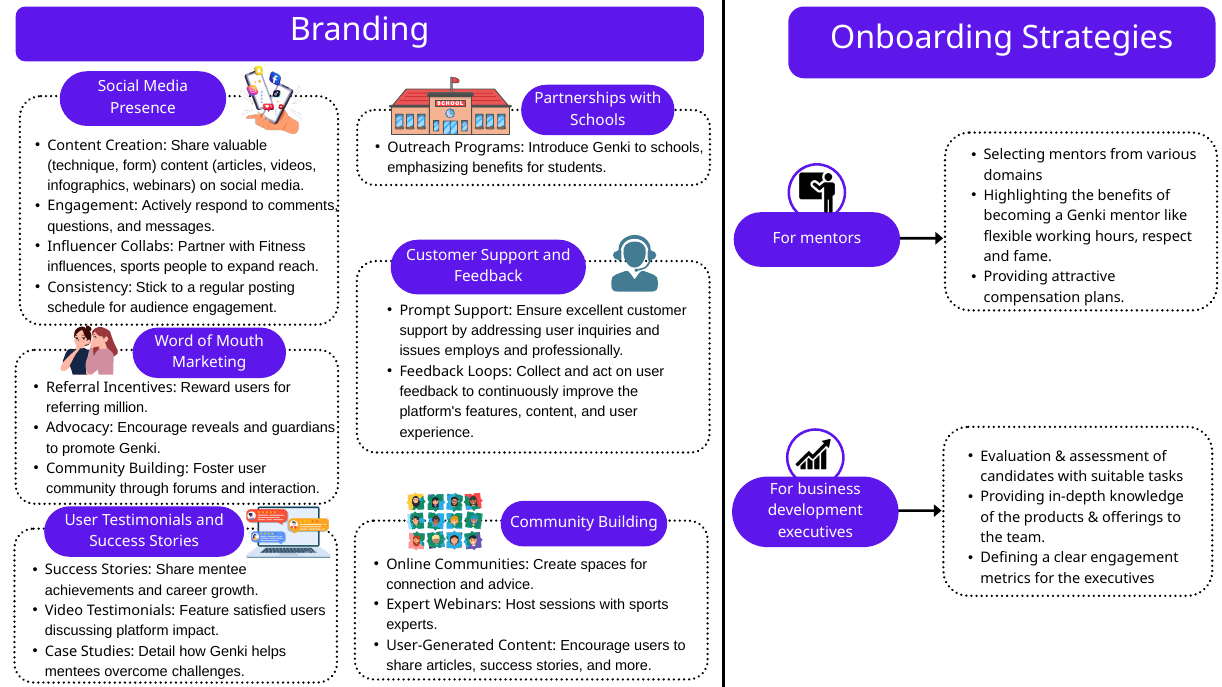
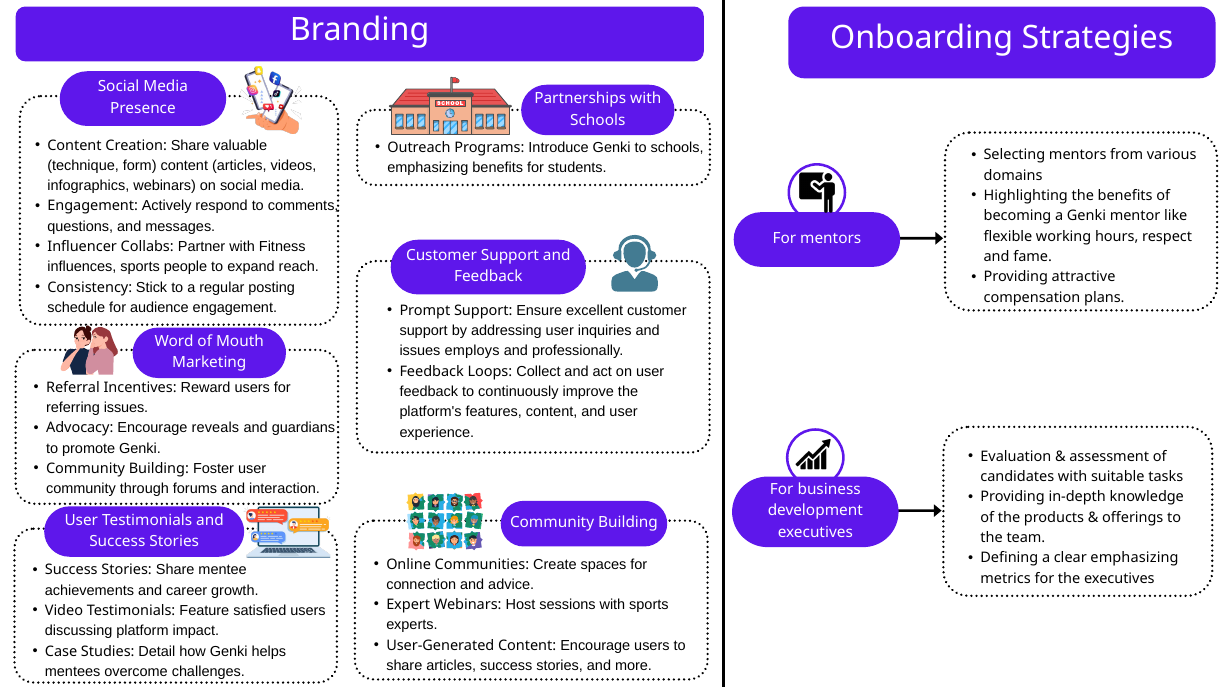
referring million: million -> issues
clear engagement: engagement -> emphasizing
